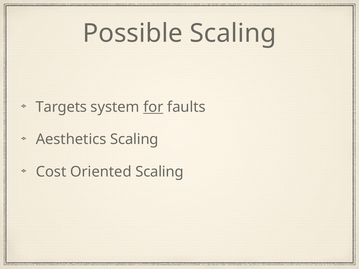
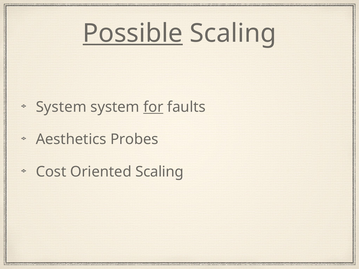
Possible underline: none -> present
Targets at (61, 107): Targets -> System
Aesthetics Scaling: Scaling -> Probes
